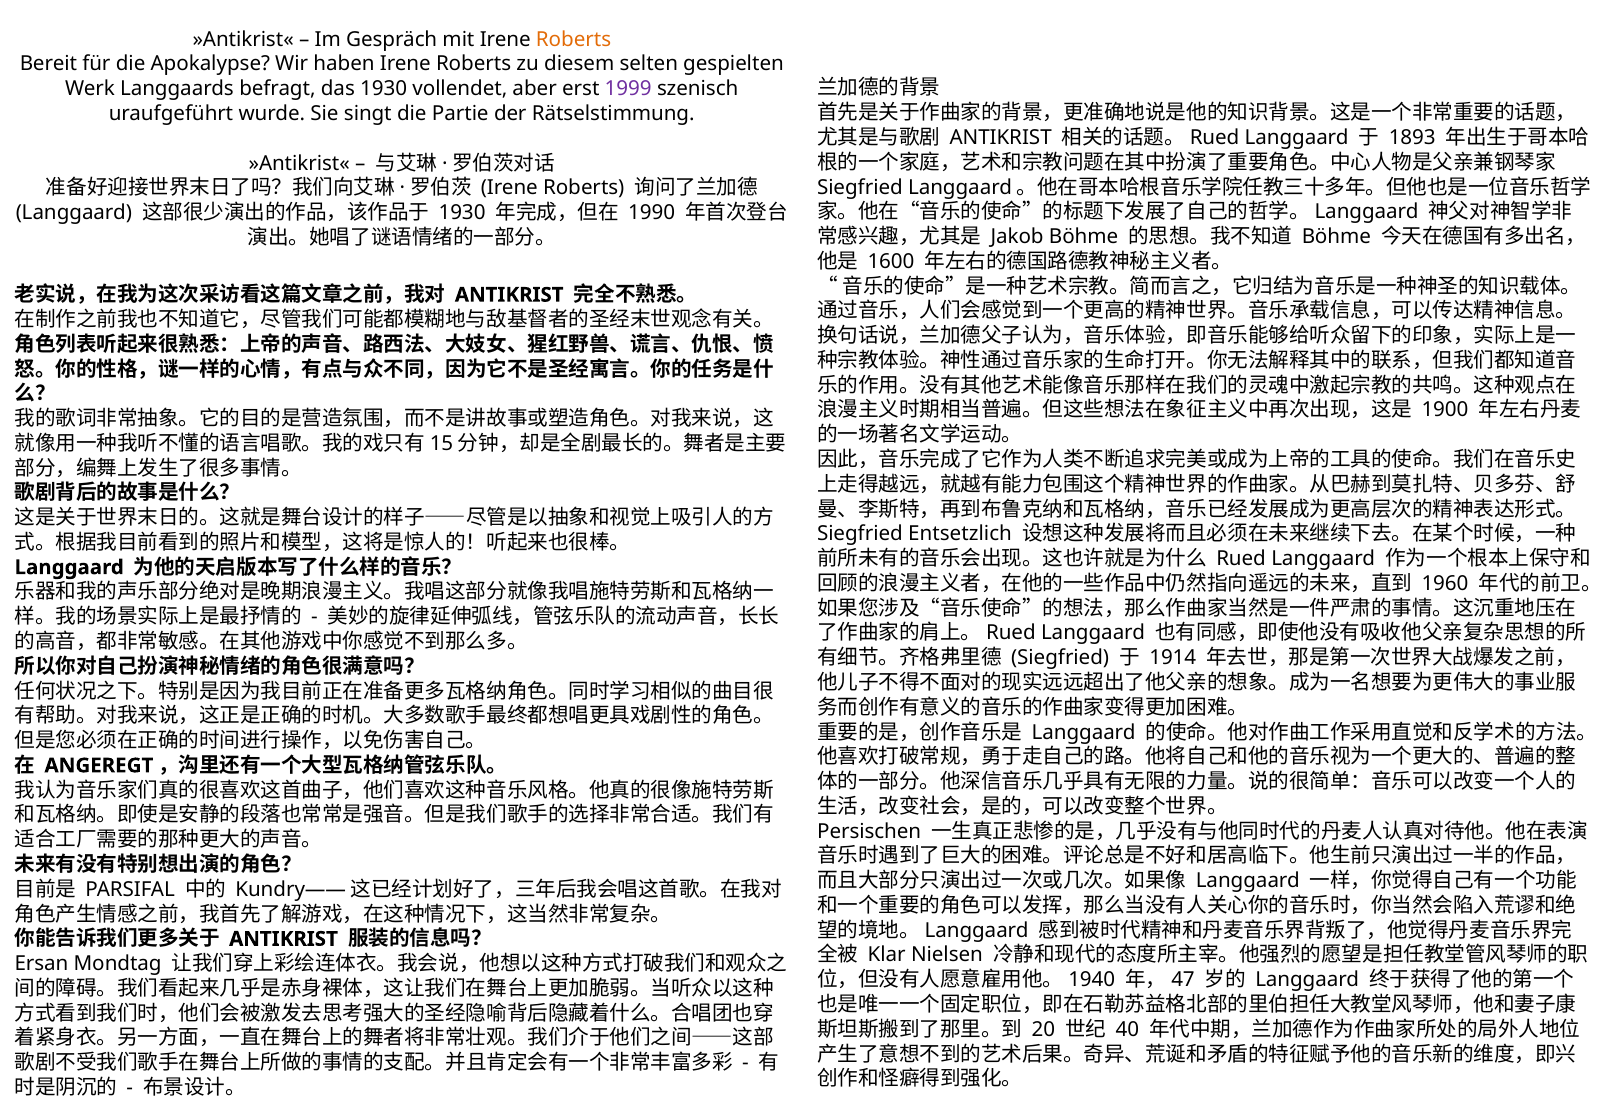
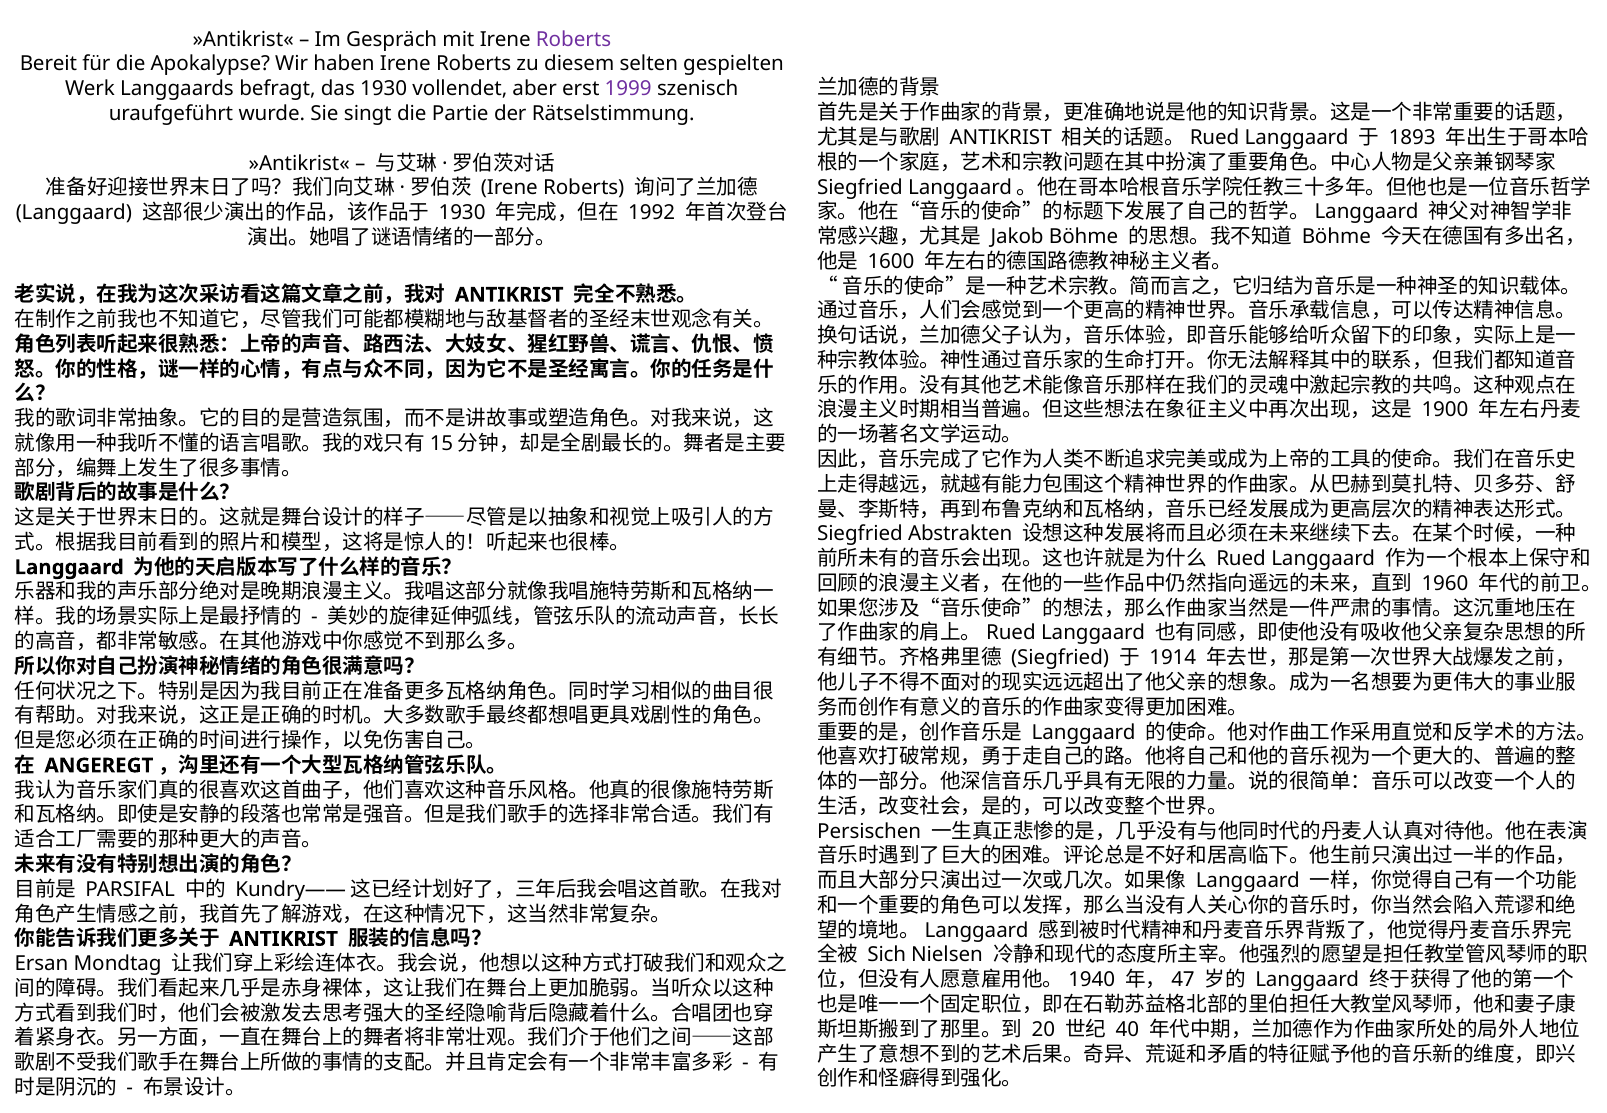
Roberts at (574, 39) colour: orange -> purple
1990: 1990 -> 1992
Entsetzlich: Entsetzlich -> Abstrakten
Klar: Klar -> Sich
